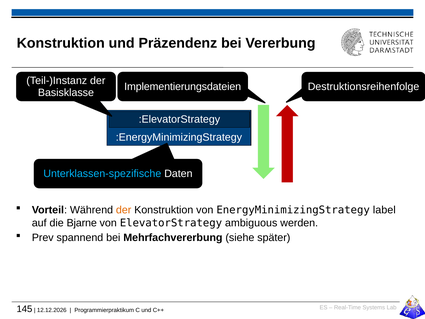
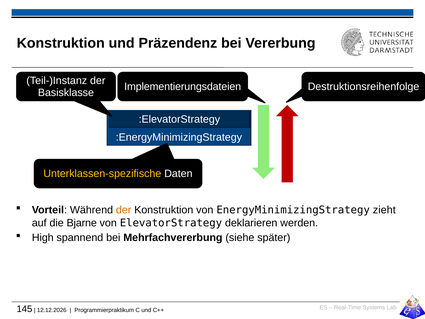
Unterklassen-spezifische colour: light blue -> yellow
label: label -> zieht
ambiguous: ambiguous -> deklarieren
Prev: Prev -> High
